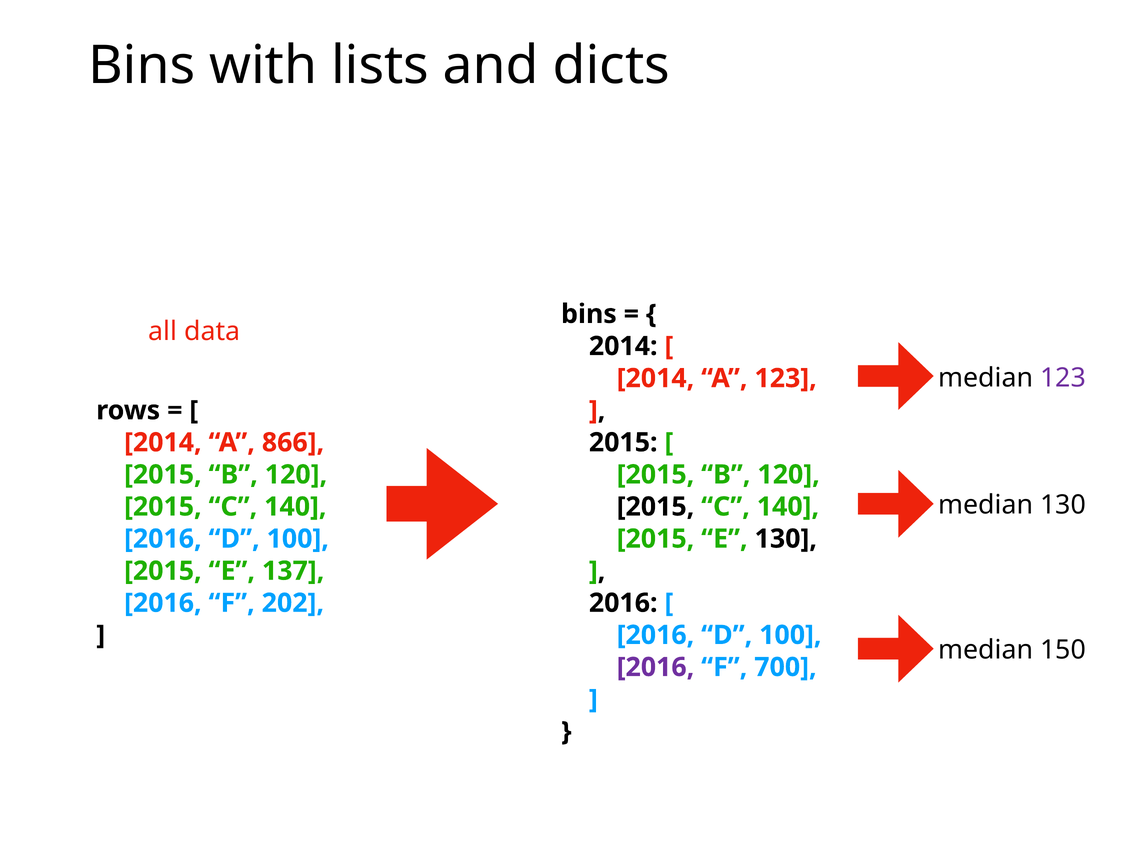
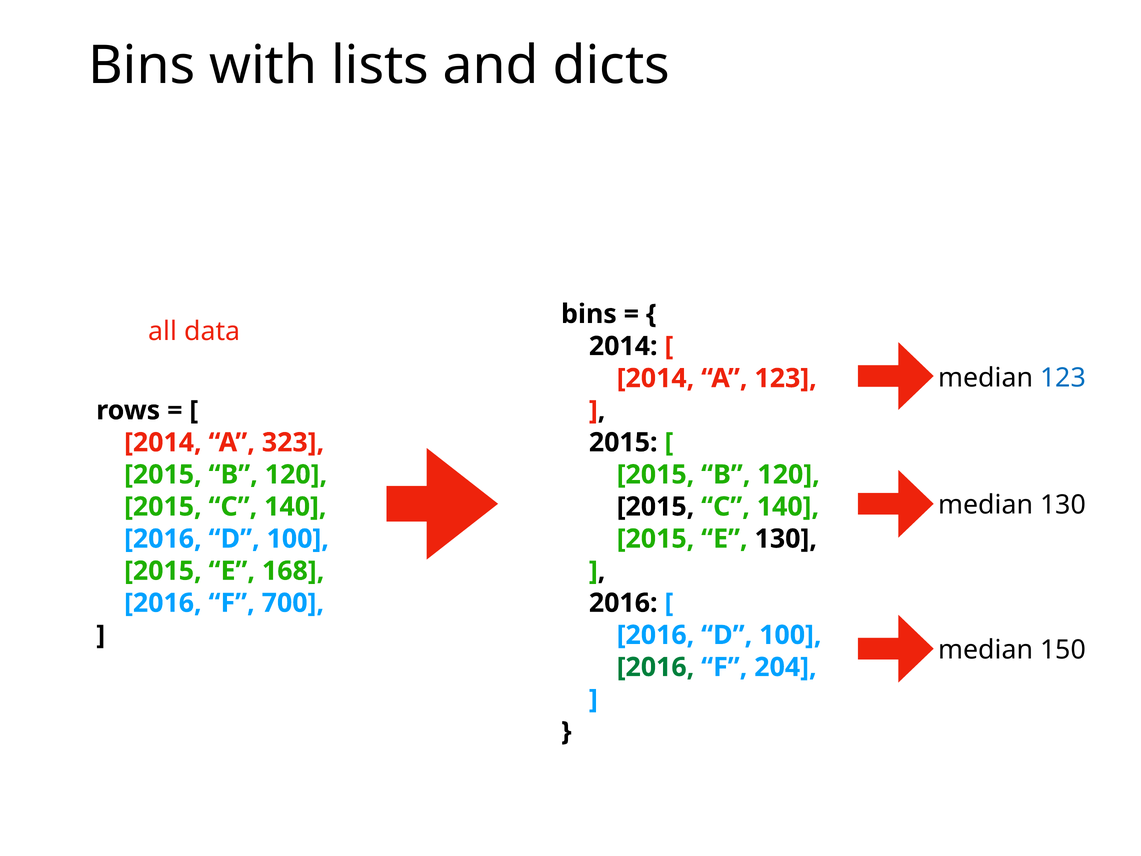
123 at (1063, 378) colour: purple -> blue
866: 866 -> 323
137: 137 -> 168
202: 202 -> 700
2016 at (655, 667) colour: purple -> green
700: 700 -> 204
